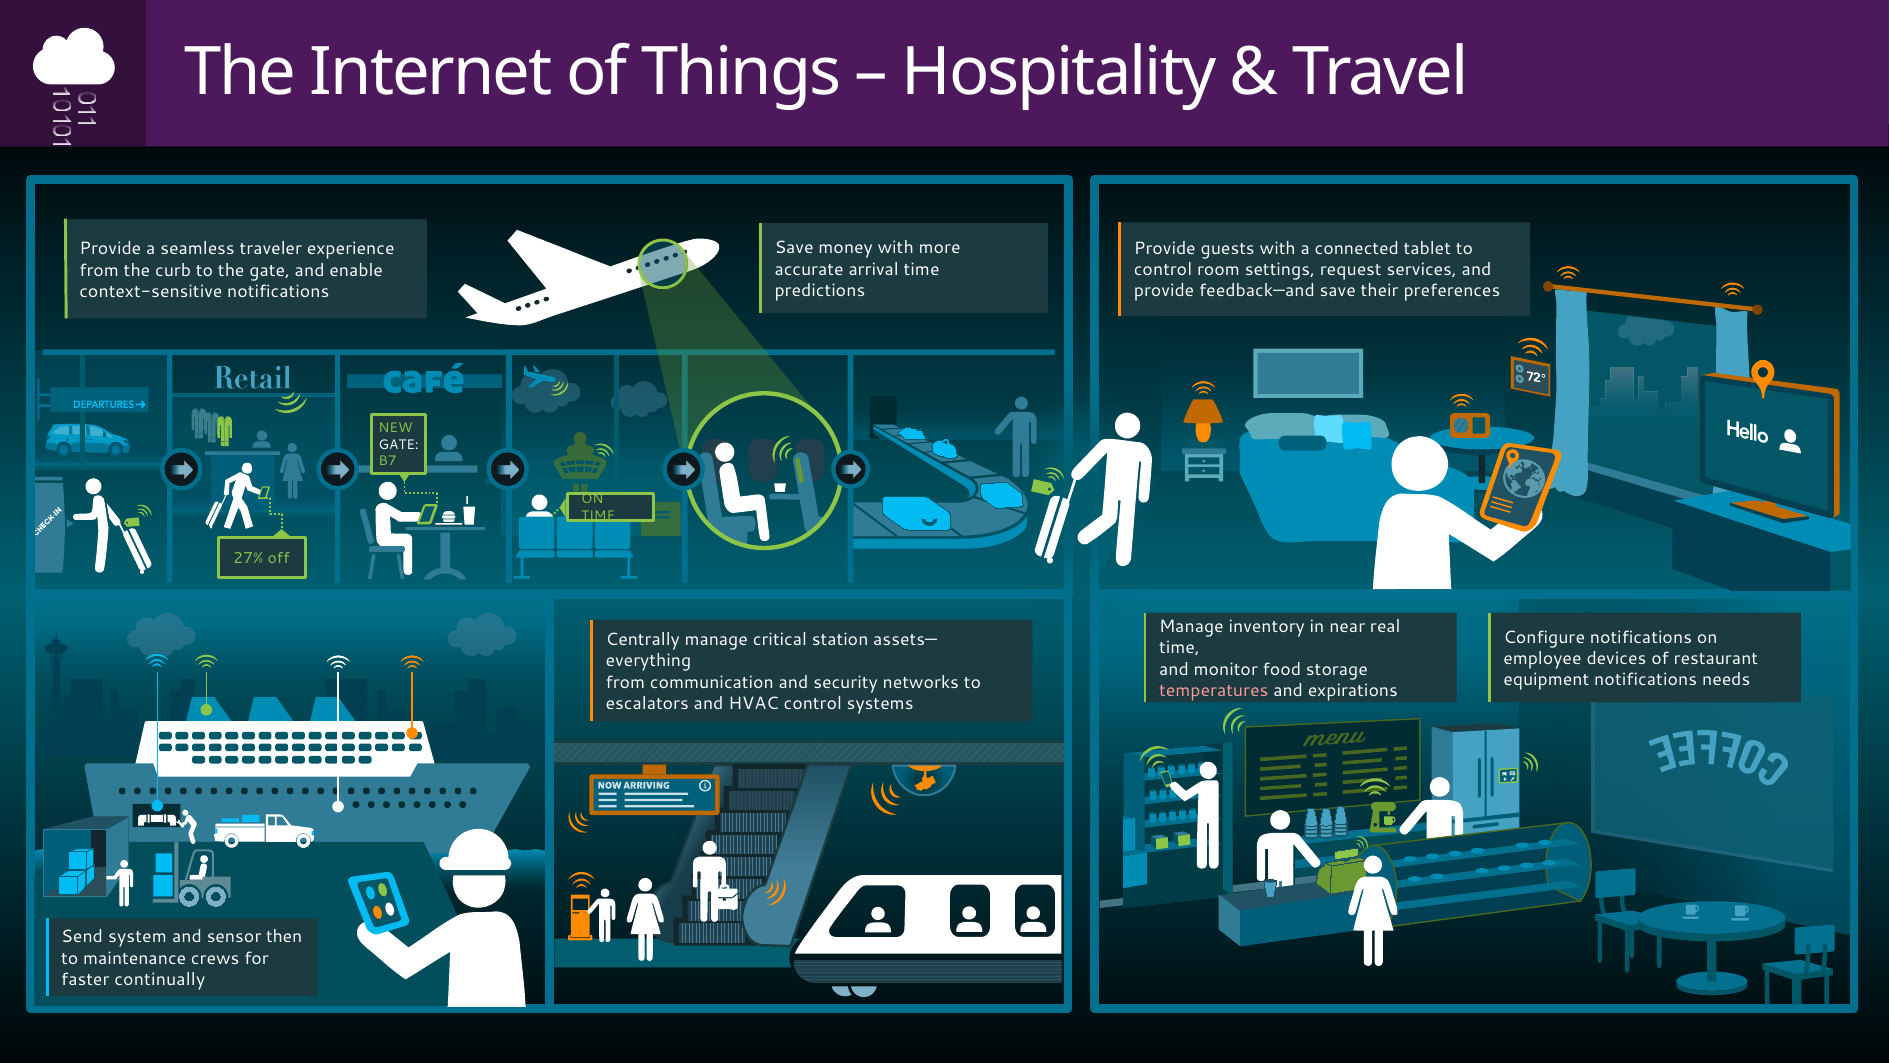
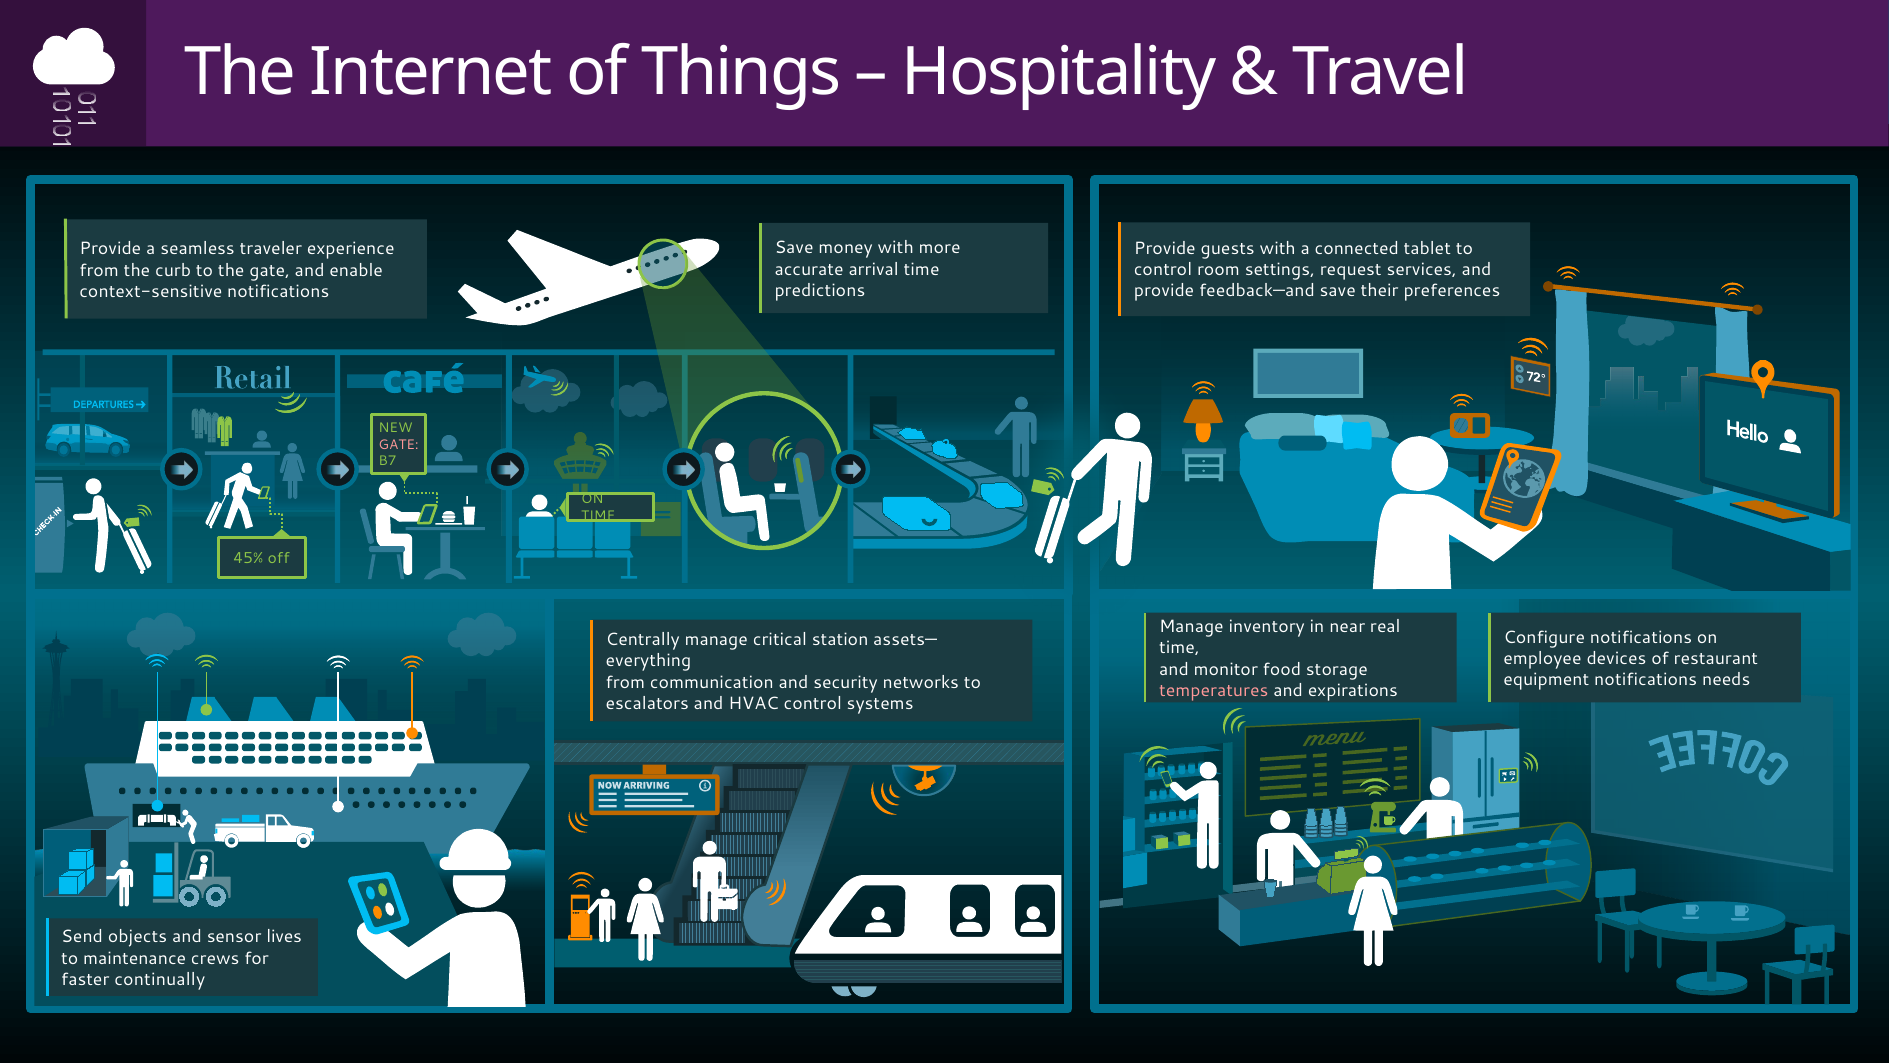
GATE at (399, 445) colour: white -> pink
27%: 27% -> 45%
system: system -> objects
then: then -> lives
